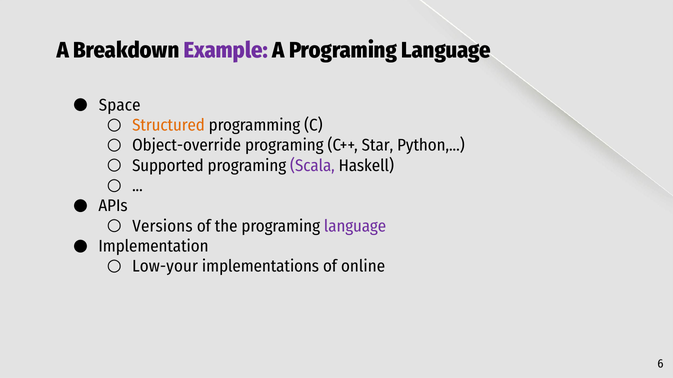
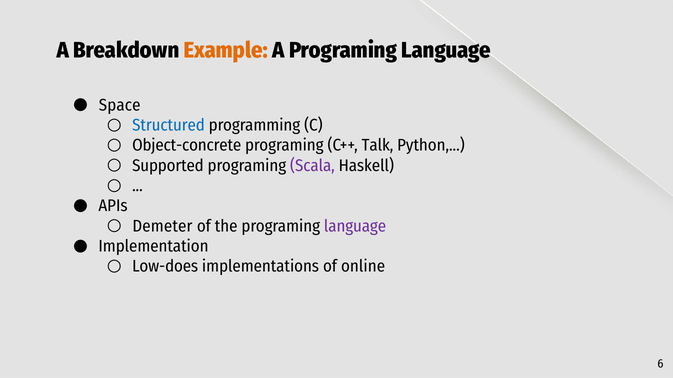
Example colour: purple -> orange
Structured colour: orange -> blue
Object-override: Object-override -> Object-concrete
Star: Star -> Talk
Versions: Versions -> Demeter
Low-your: Low-your -> Low-does
